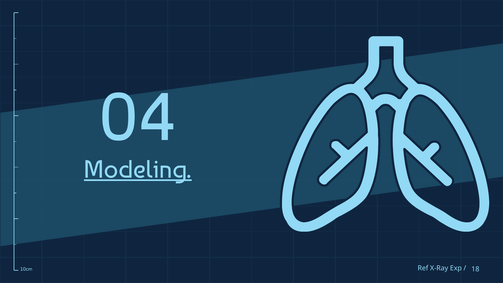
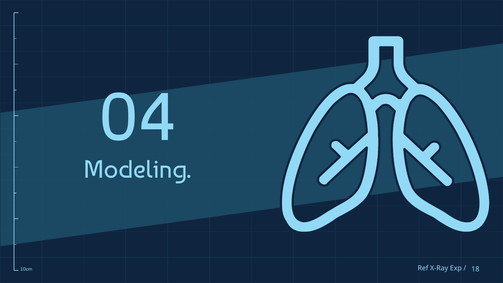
Modeling underline: present -> none
